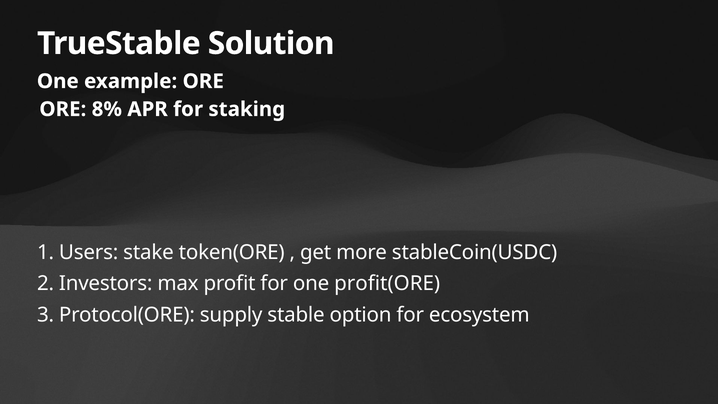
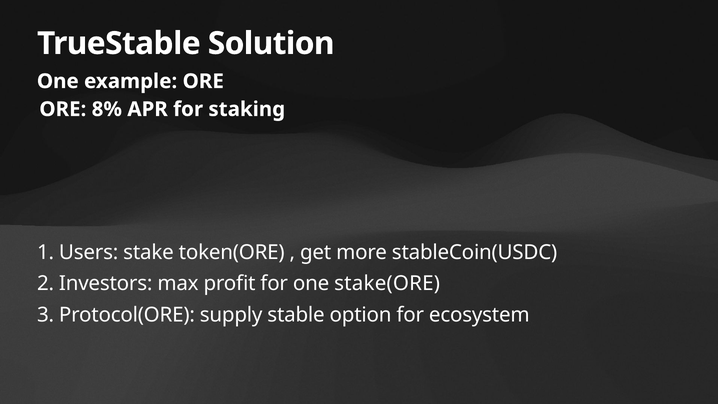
profit(ORE: profit(ORE -> stake(ORE
